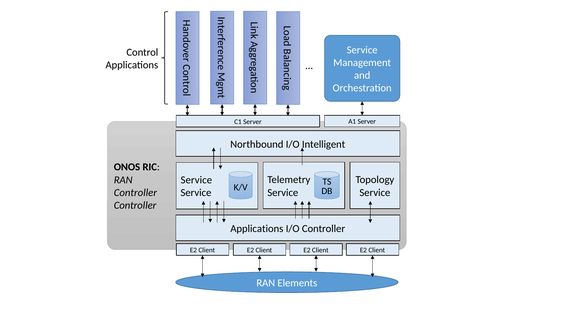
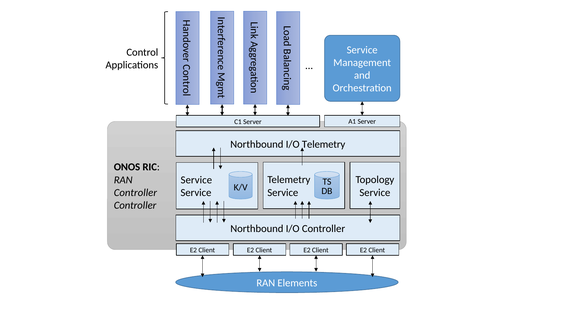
I/O Intelligent: Intelligent -> Telemetry
Applications at (257, 228): Applications -> Northbound
